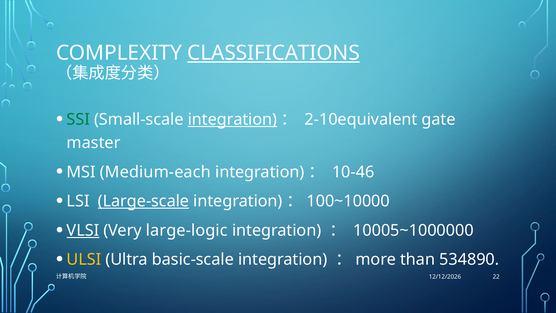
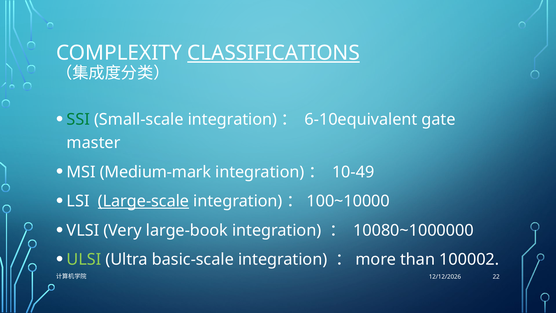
integration at (232, 119) underline: present -> none
2-10equivalent: 2-10equivalent -> 6-10equivalent
Medium-each: Medium-each -> Medium-mark
10-46: 10-46 -> 10-49
VLSI underline: present -> none
large-logic: large-logic -> large-book
10005~1000000: 10005~1000000 -> 10080~1000000
ULSI colour: yellow -> light green
534890: 534890 -> 100002
